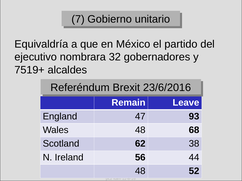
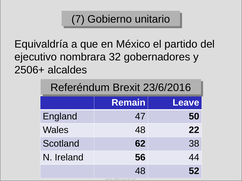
7519+: 7519+ -> 2506+
93: 93 -> 50
68: 68 -> 22
